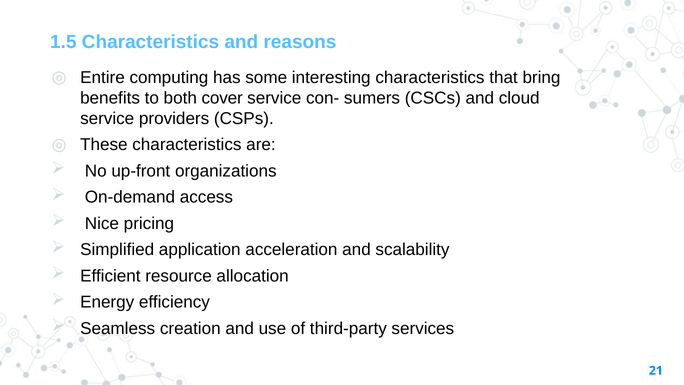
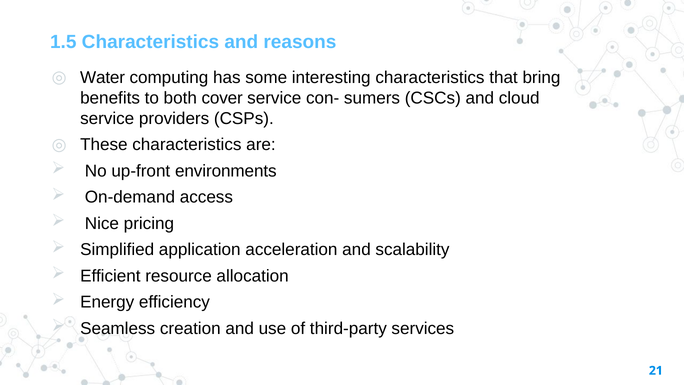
Entire: Entire -> Water
organizations: organizations -> environments
